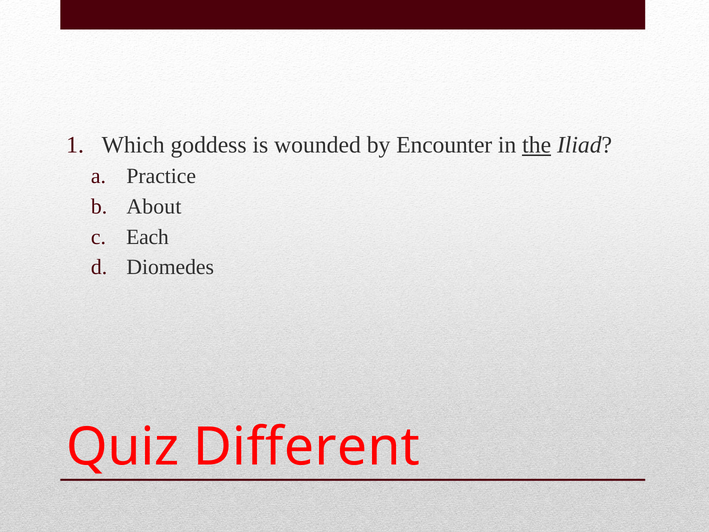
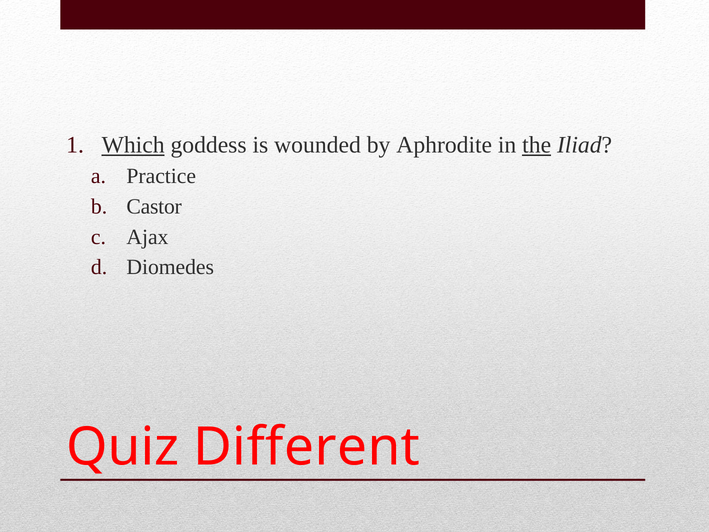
Which underline: none -> present
Encounter: Encounter -> Aphrodite
About: About -> Castor
Each: Each -> Ajax
